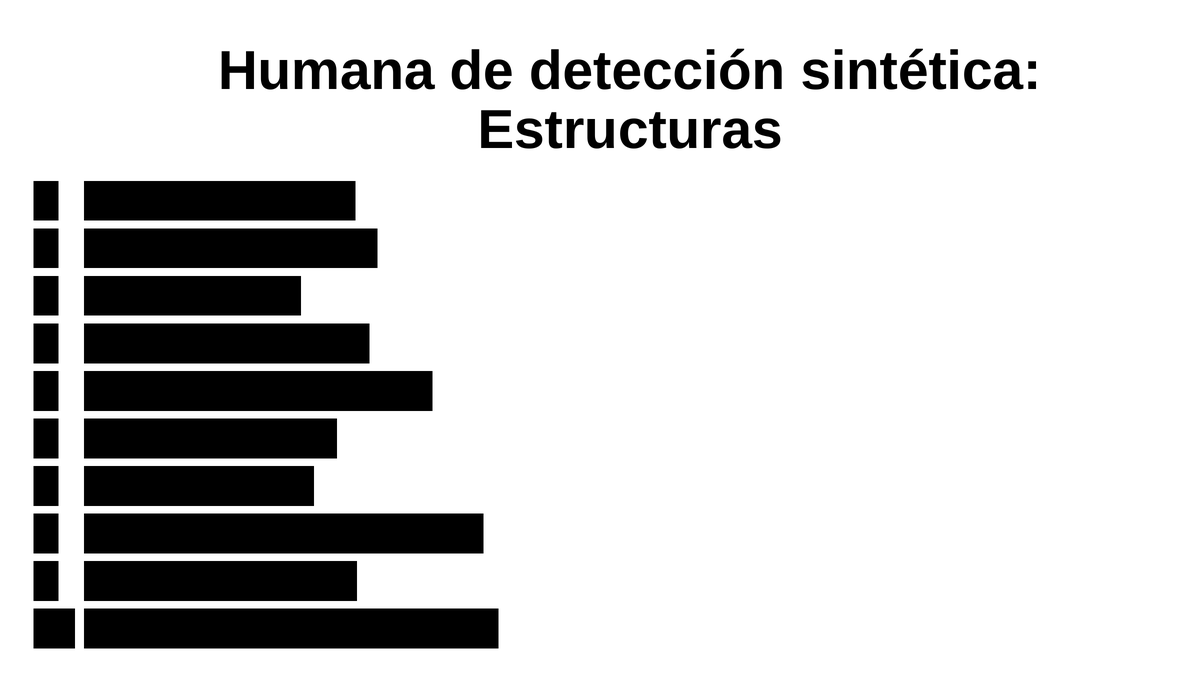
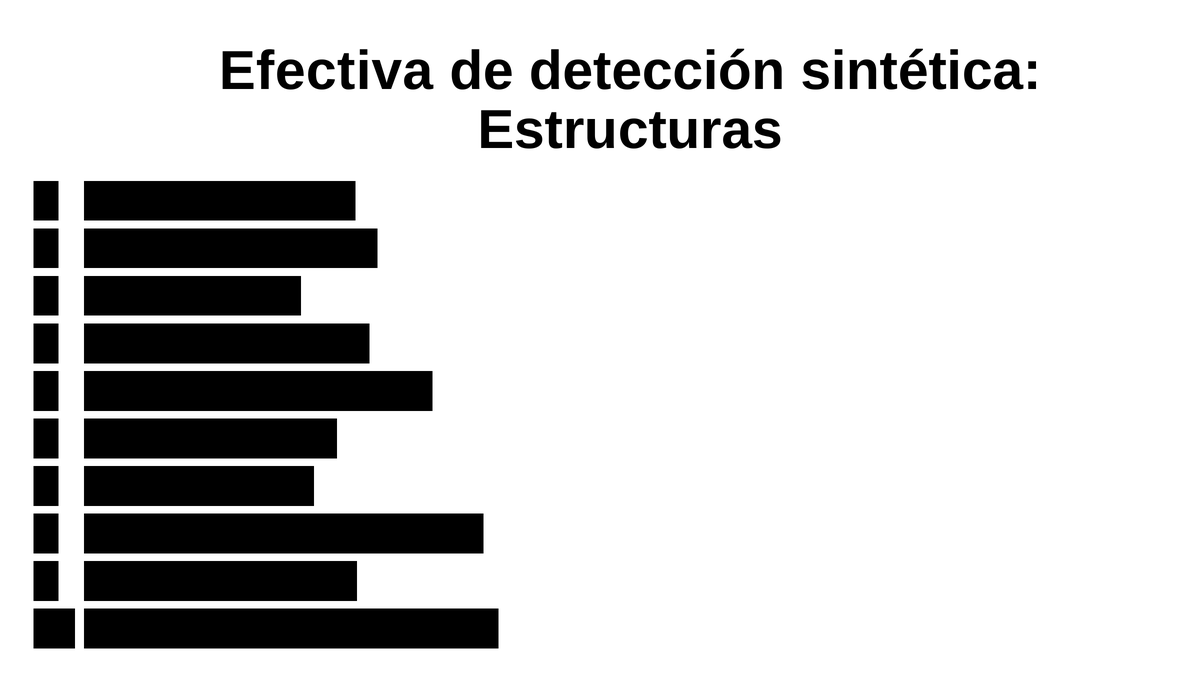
Humana: Humana -> Efectiva
